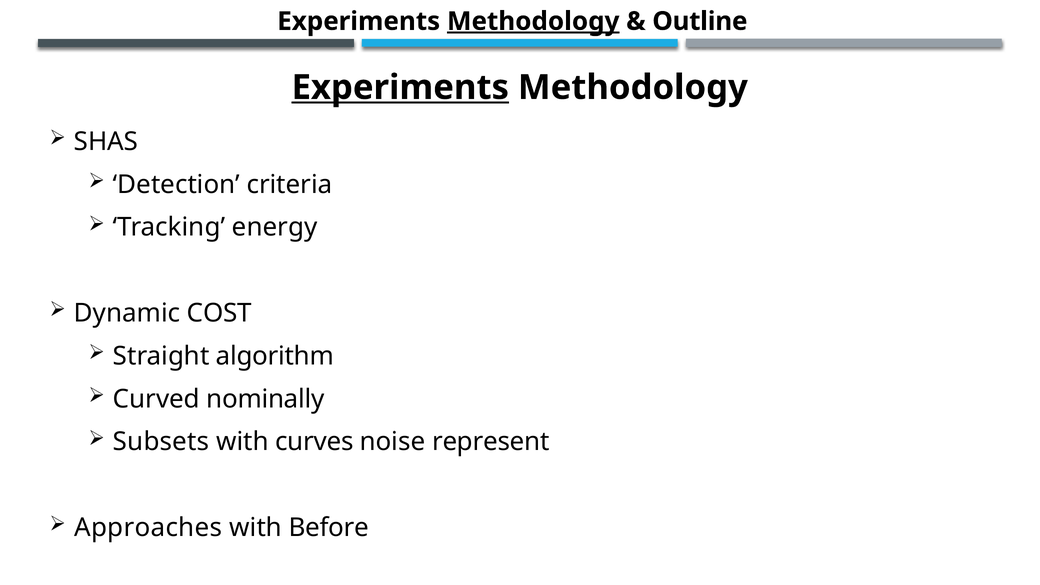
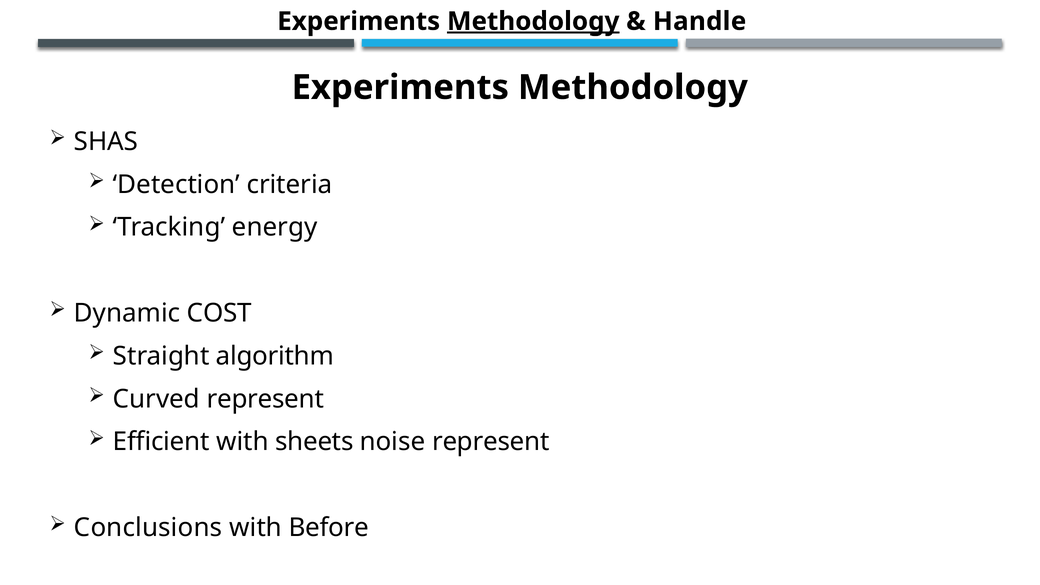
Outline: Outline -> Handle
Experiments at (400, 87) underline: present -> none
Curved nominally: nominally -> represent
Subsets: Subsets -> Efficient
curves: curves -> sheets
Approaches: Approaches -> Conclusions
